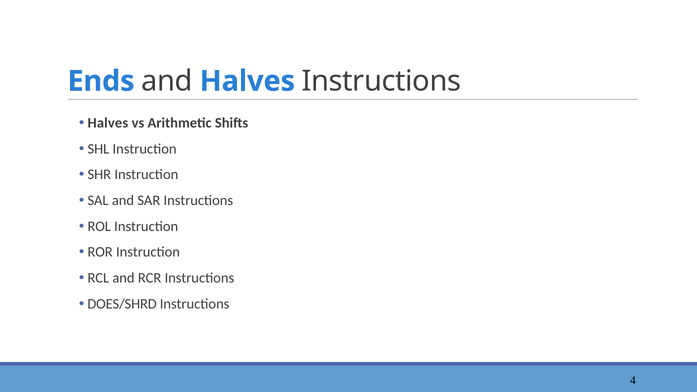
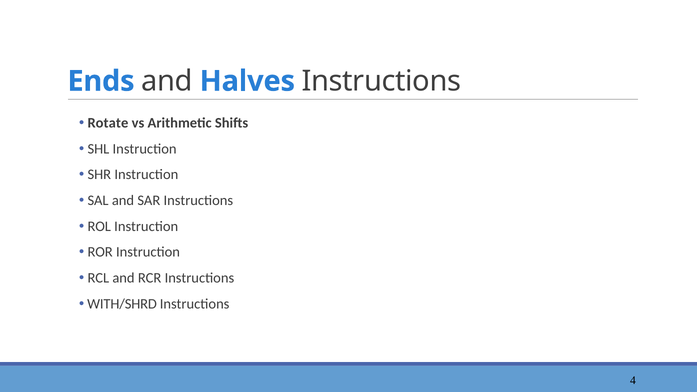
Halves at (108, 123): Halves -> Rotate
DOES/SHRD: DOES/SHRD -> WITH/SHRD
